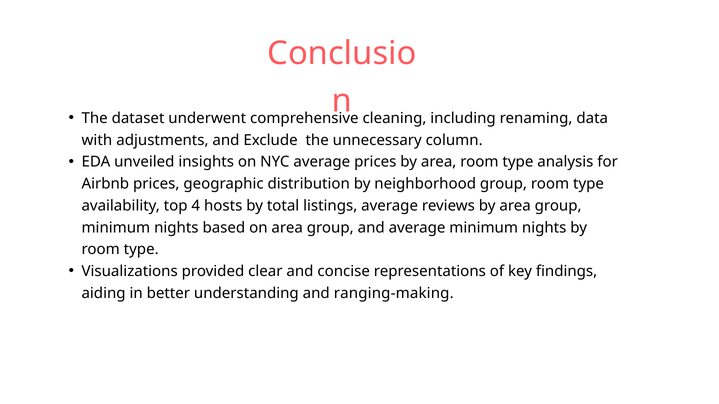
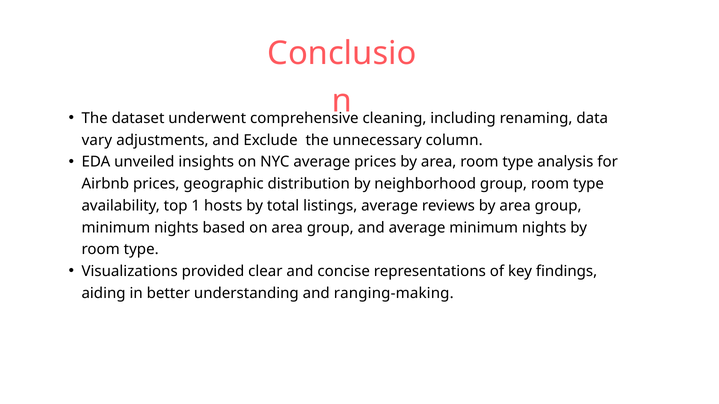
with: with -> vary
4: 4 -> 1
